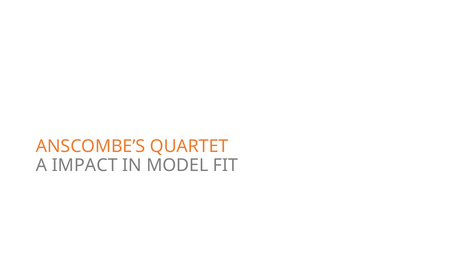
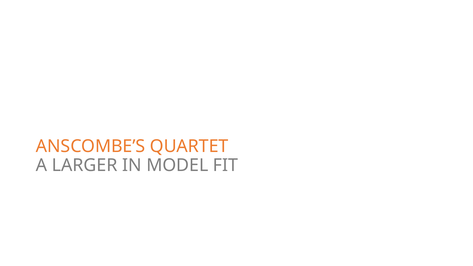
IMPACT: IMPACT -> LARGER
